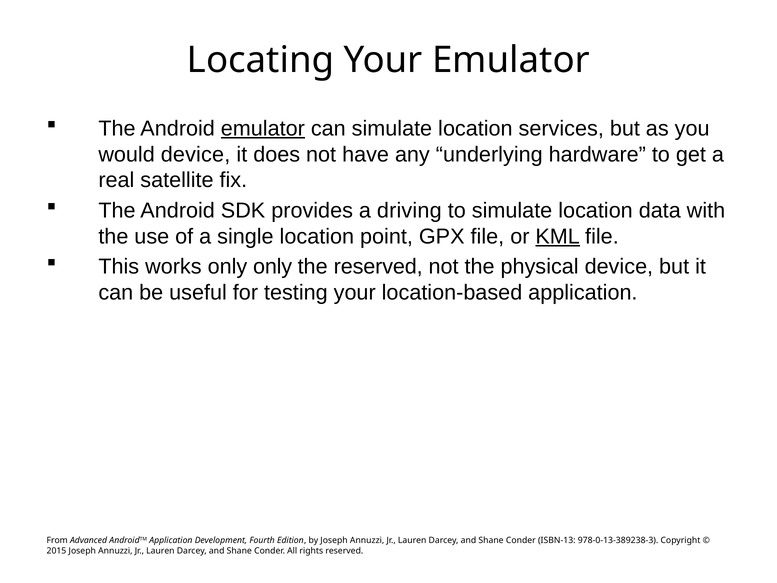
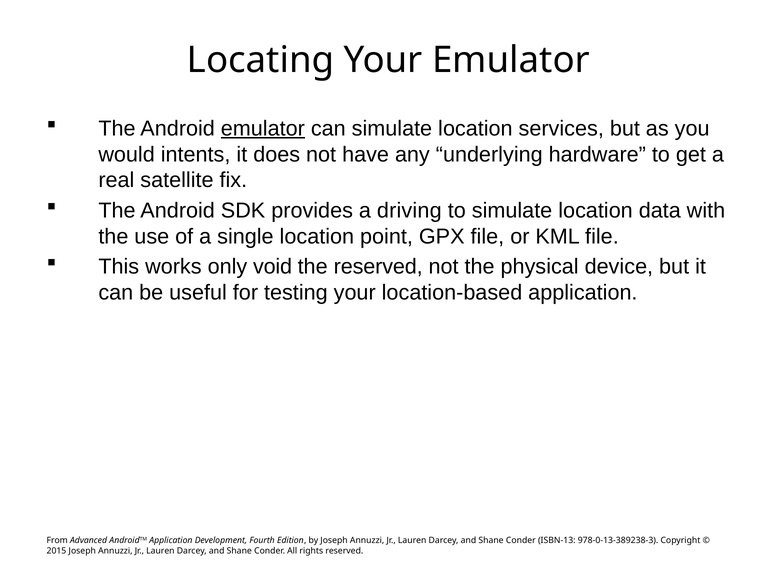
would device: device -> intents
KML underline: present -> none
only only: only -> void
